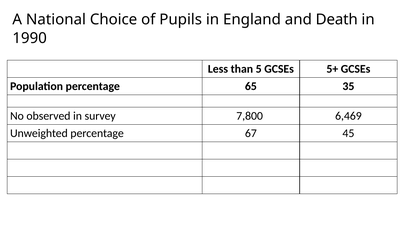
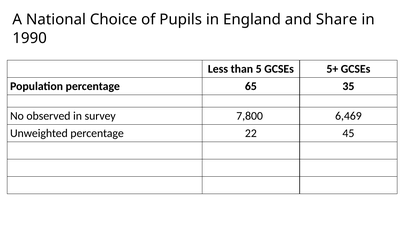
Death: Death -> Share
67: 67 -> 22
